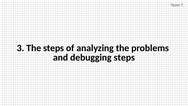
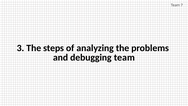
debugging steps: steps -> team
